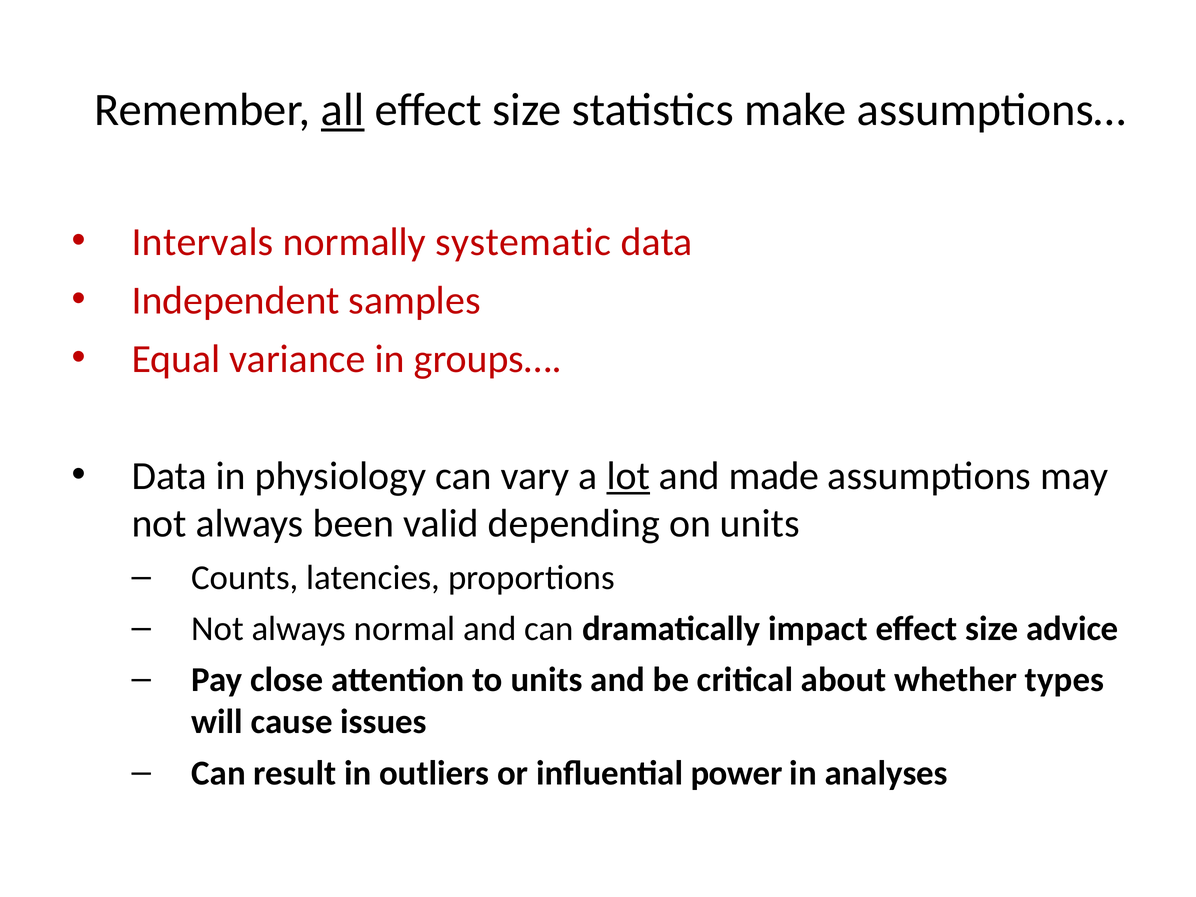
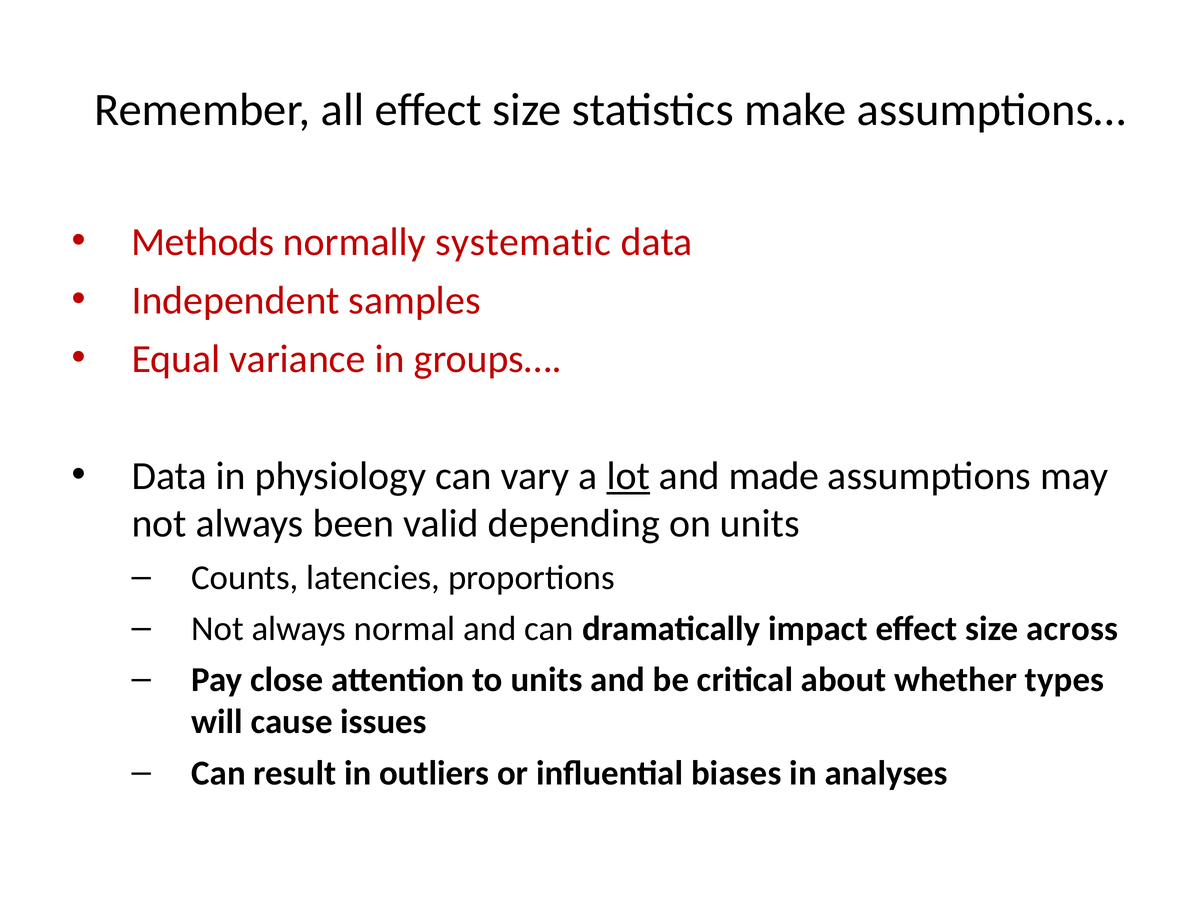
all underline: present -> none
Intervals: Intervals -> Methods
advice: advice -> across
power: power -> biases
